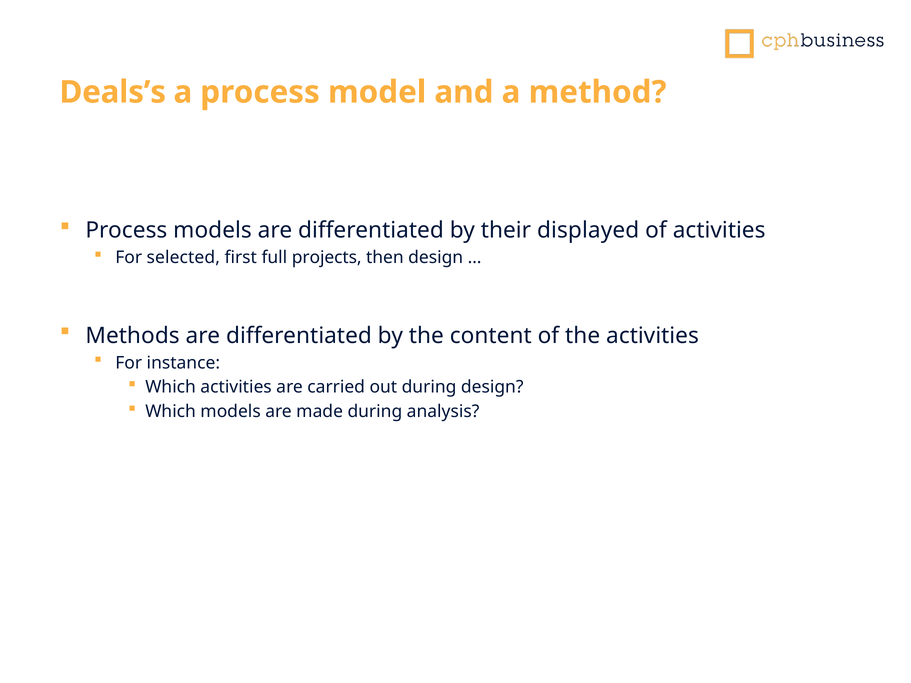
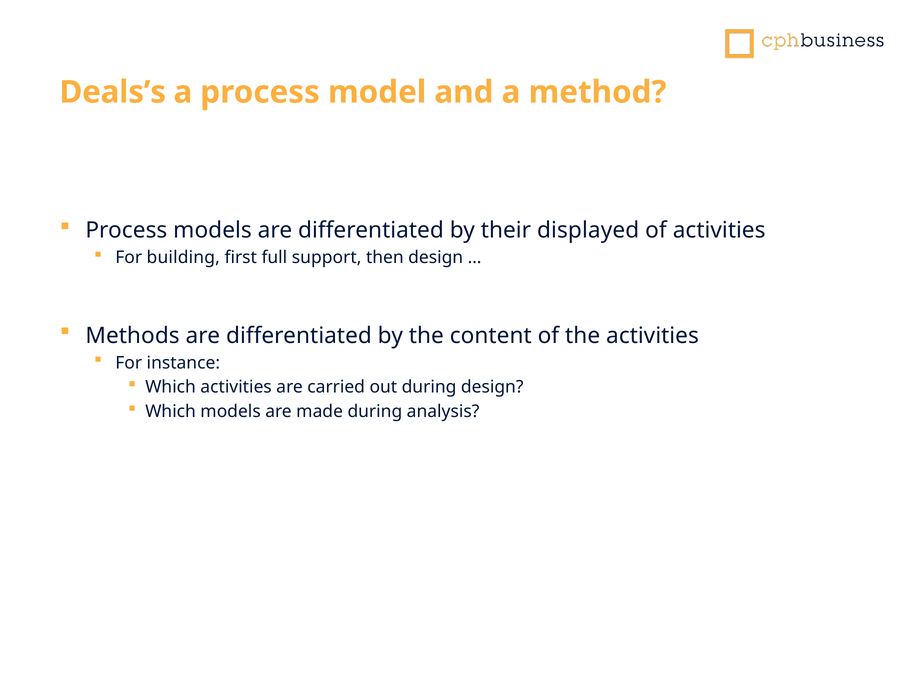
selected: selected -> building
projects: projects -> support
